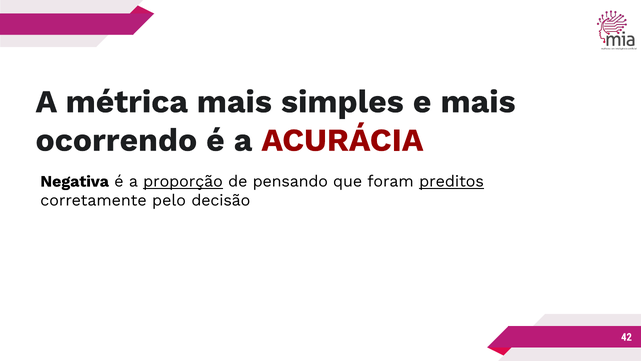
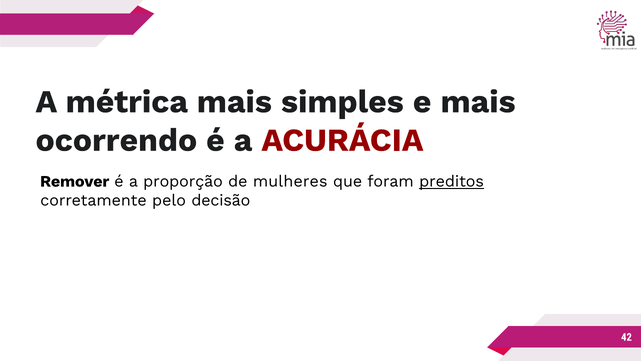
Negativa: Negativa -> Remover
proporção underline: present -> none
pensando: pensando -> mulheres
